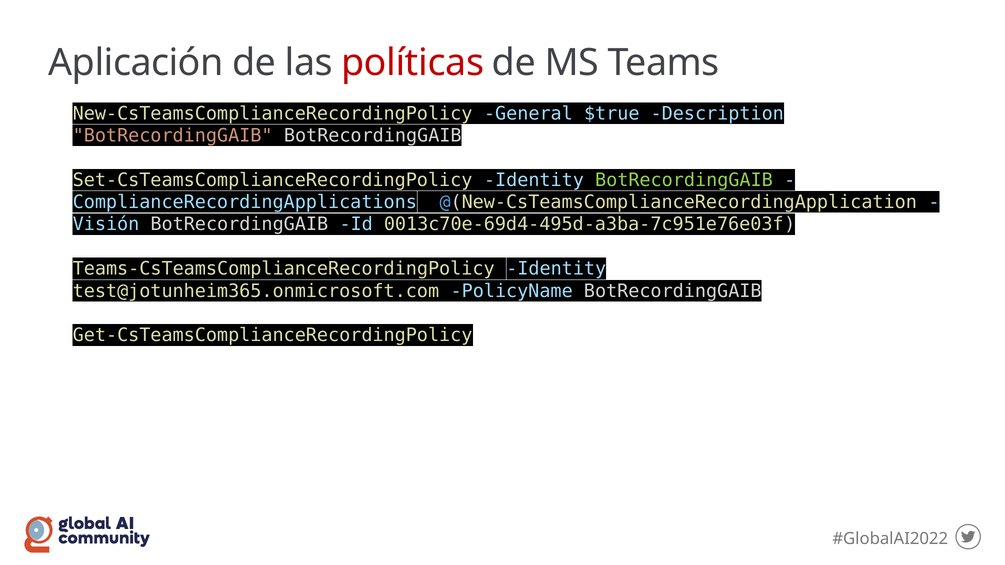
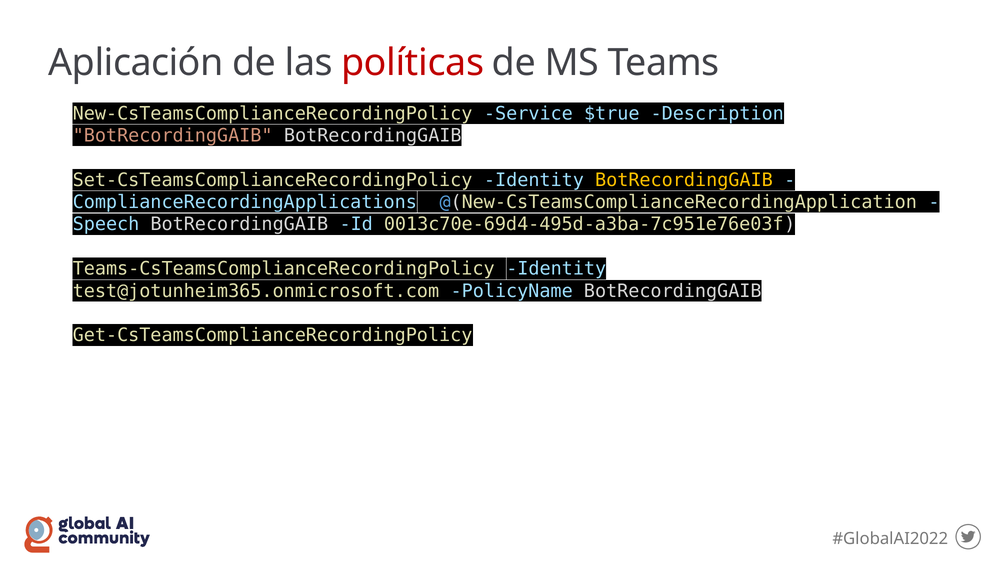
General: General -> Service
BotRecordingGAIB at (684, 180) colour: light green -> yellow
Visión: Visión -> Speech
